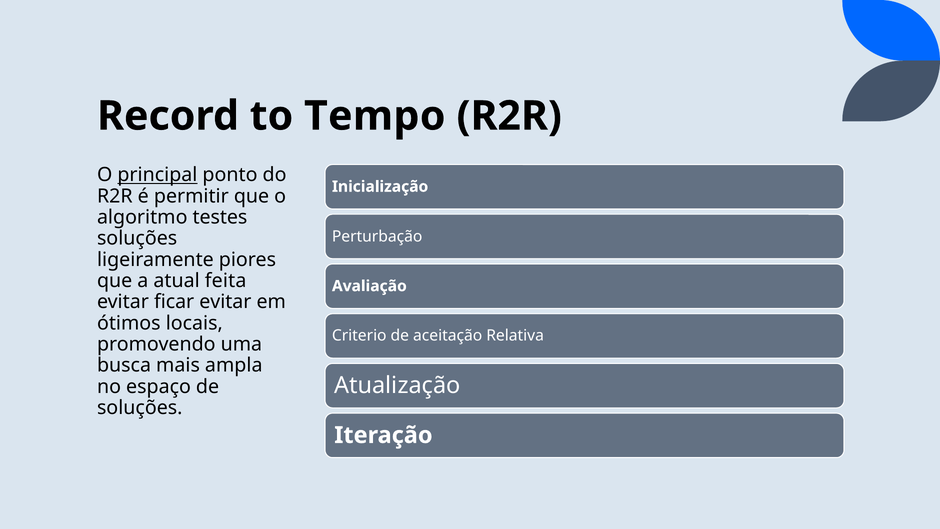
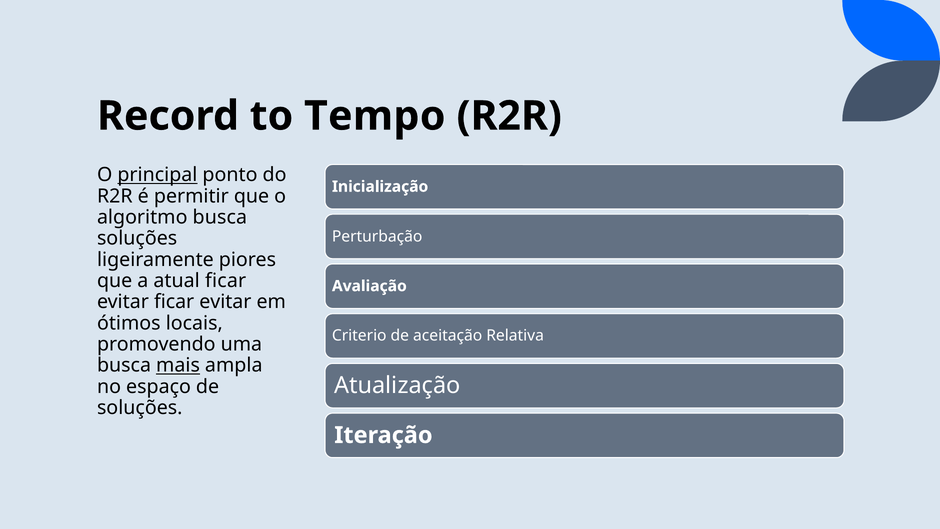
algoritmo testes: testes -> busca
atual feita: feita -> ficar
mais underline: none -> present
